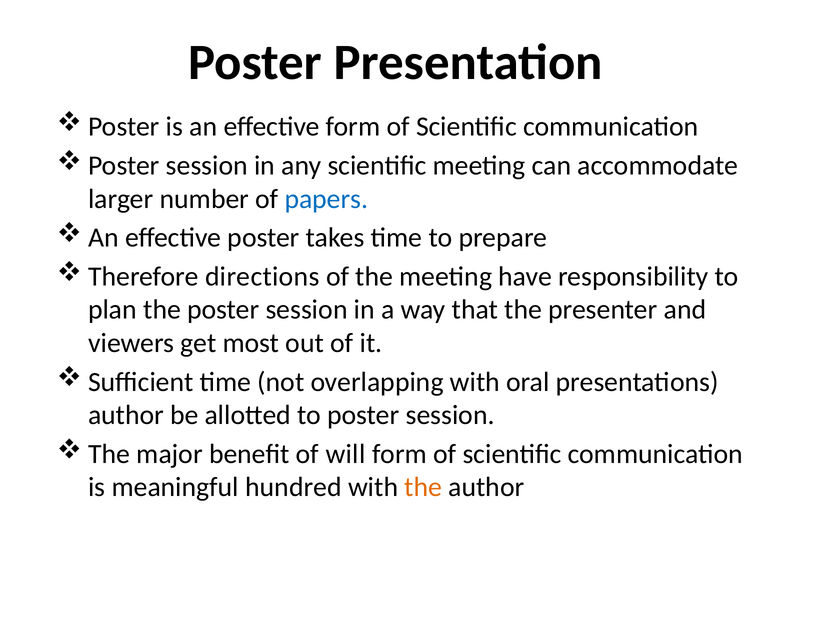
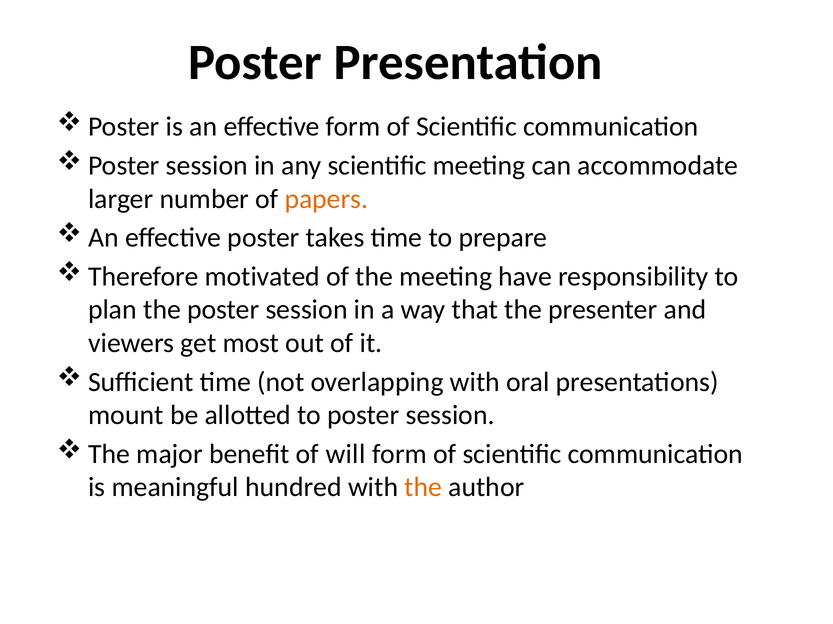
papers colour: blue -> orange
directions: directions -> motivated
author at (126, 416): author -> mount
